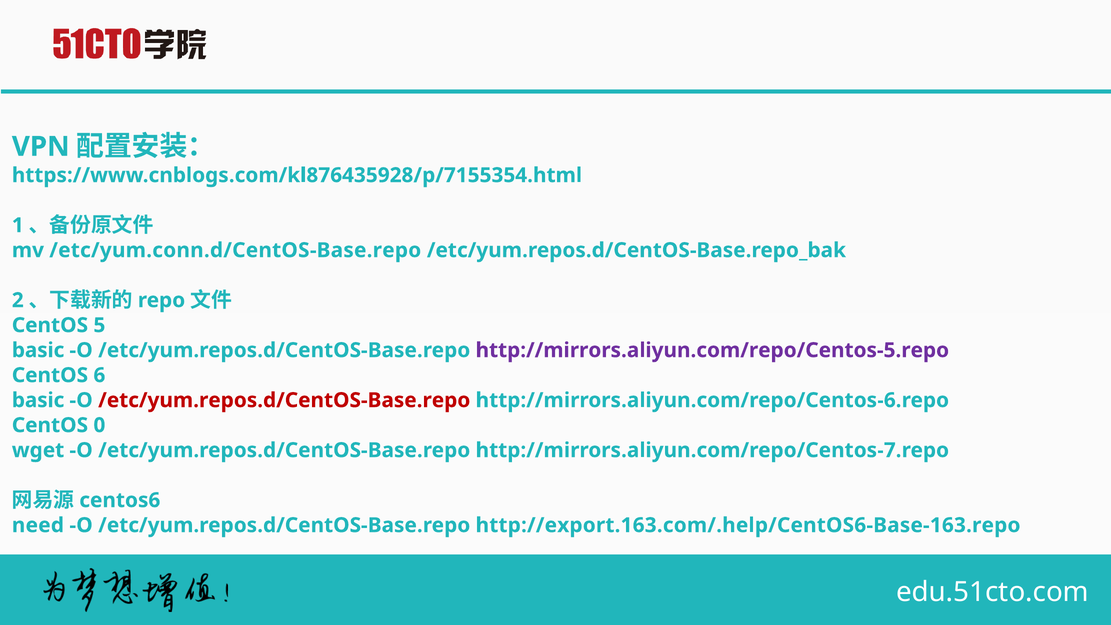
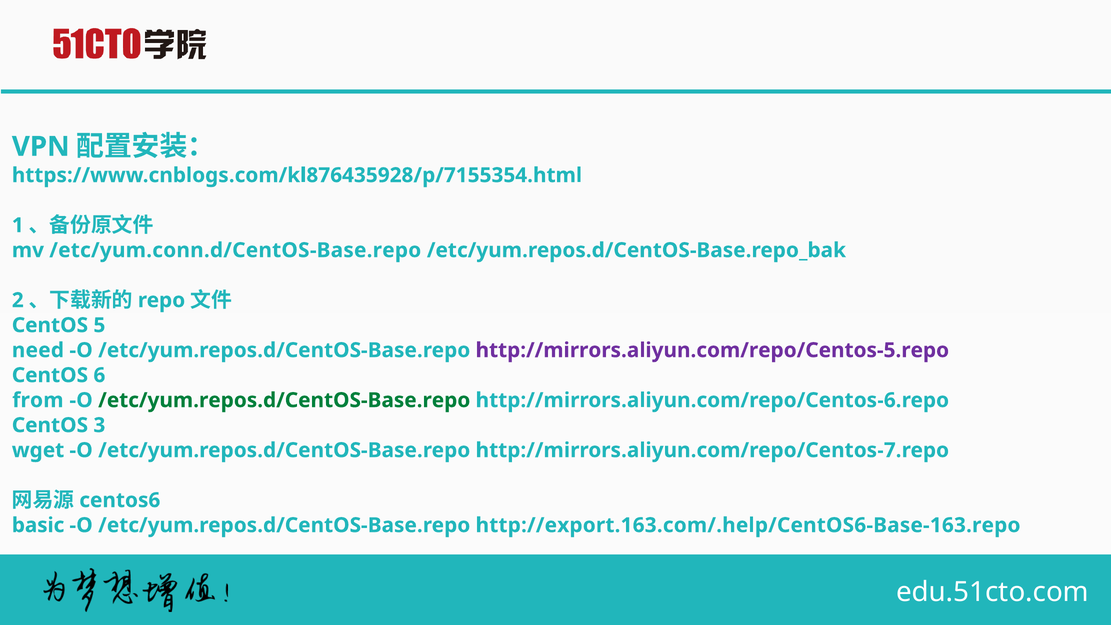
basic at (38, 350): basic -> need
basic at (38, 400): basic -> from
/etc/yum.repos.d/CentOS-Base.repo at (284, 400) colour: red -> green
0: 0 -> 3
need: need -> basic
